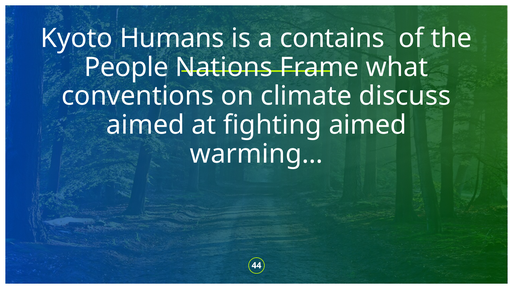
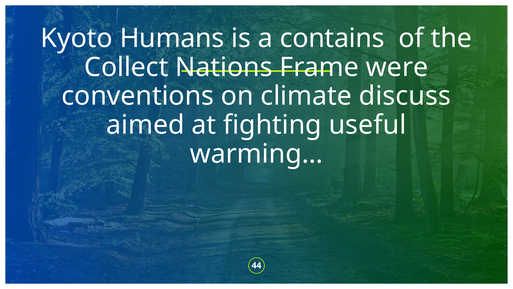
People: People -> Collect
what: what -> were
fighting aimed: aimed -> useful
